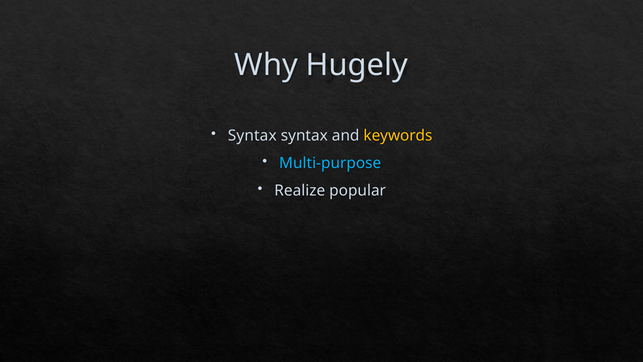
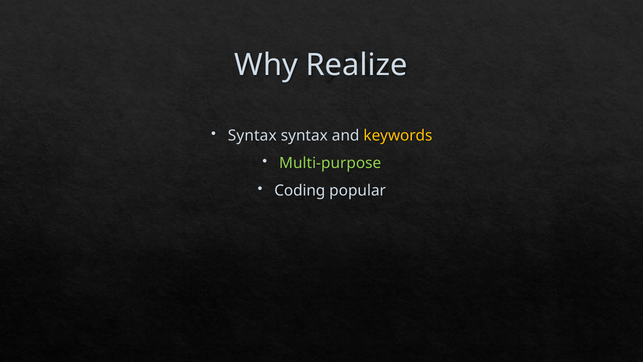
Hugely: Hugely -> Realize
Multi-purpose colour: light blue -> light green
Realize: Realize -> Coding
